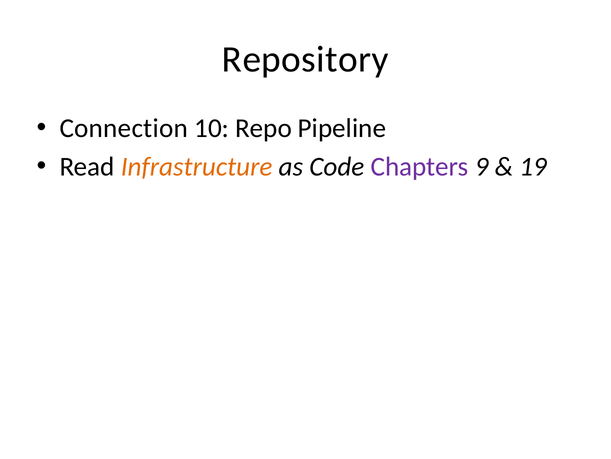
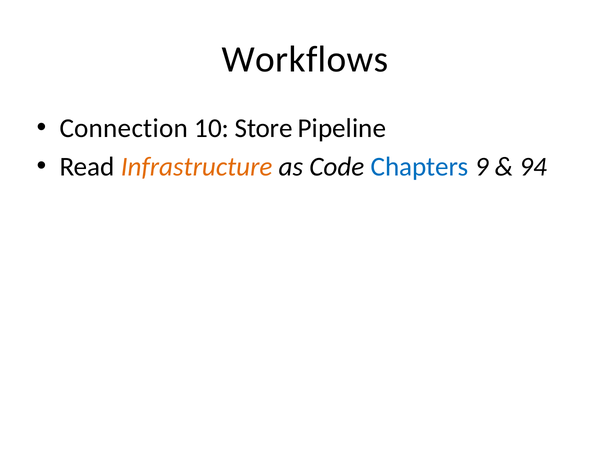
Repository: Repository -> Workflows
Repo: Repo -> Store
Chapters colour: purple -> blue
19: 19 -> 94
